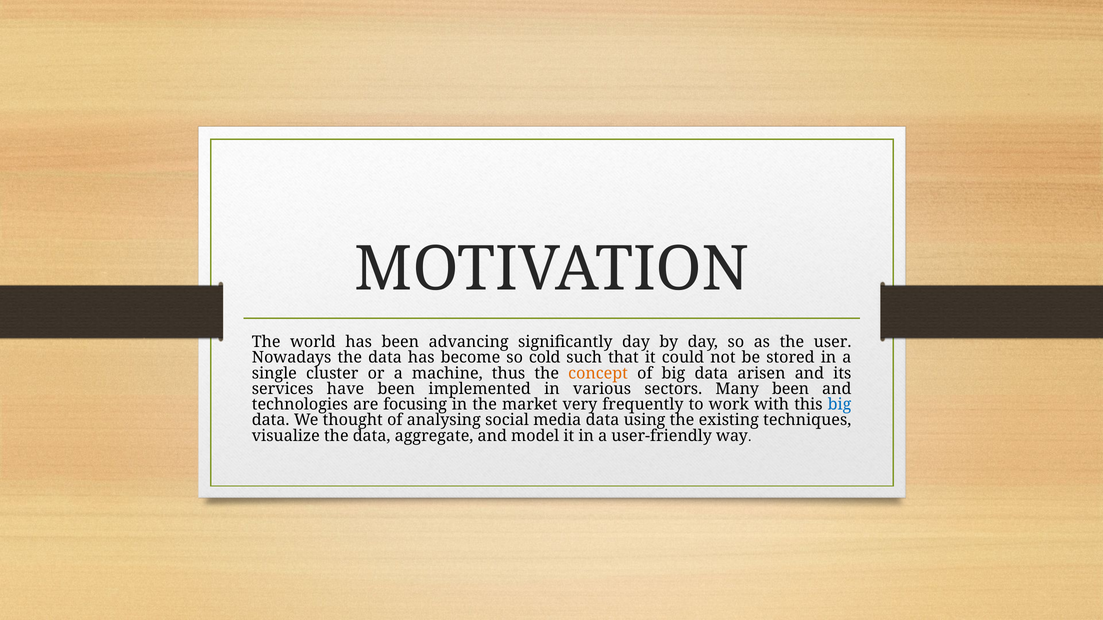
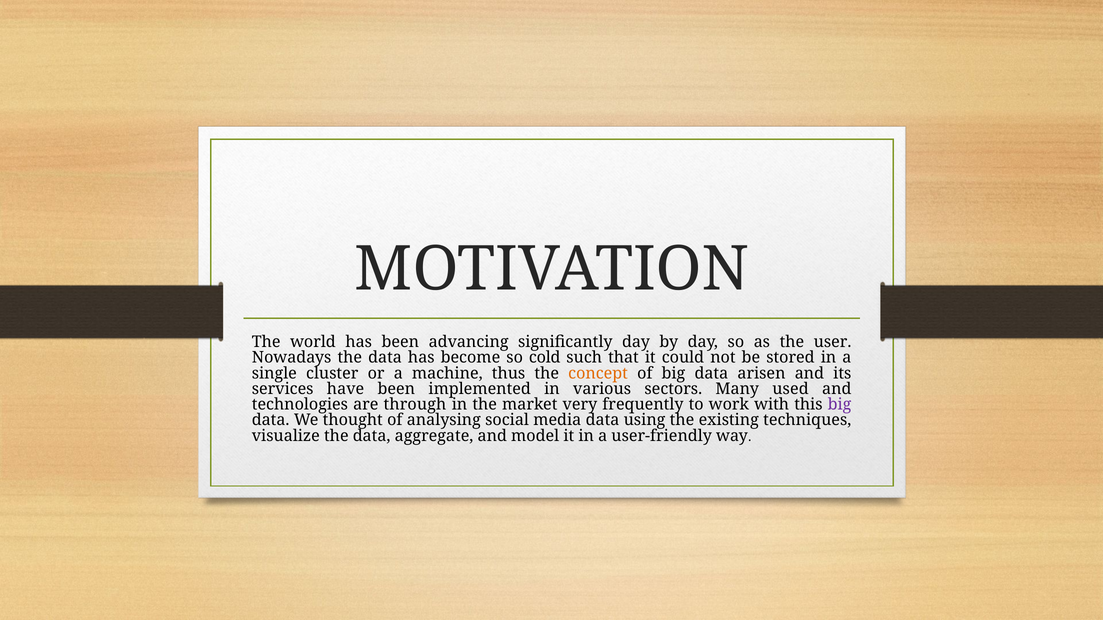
Many been: been -> used
focusing: focusing -> through
big at (840, 405) colour: blue -> purple
